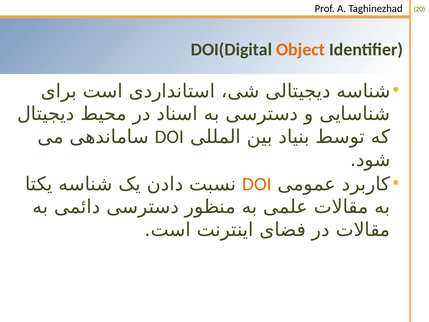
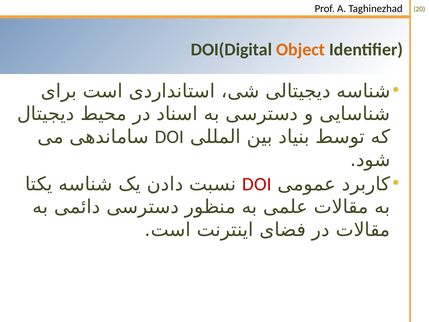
DOI at (257, 184) colour: orange -> red
